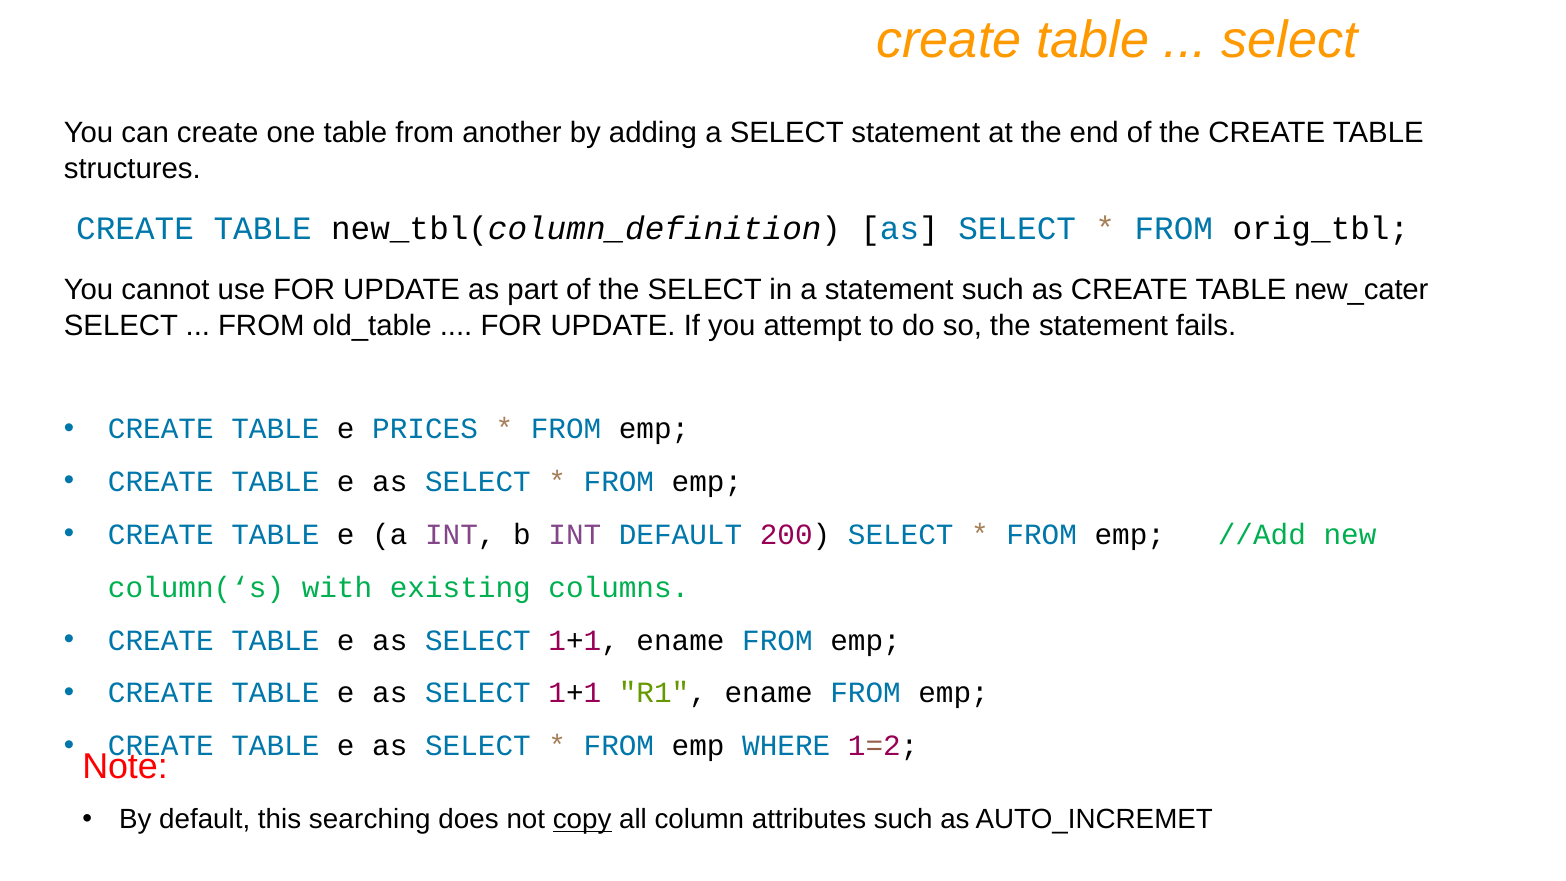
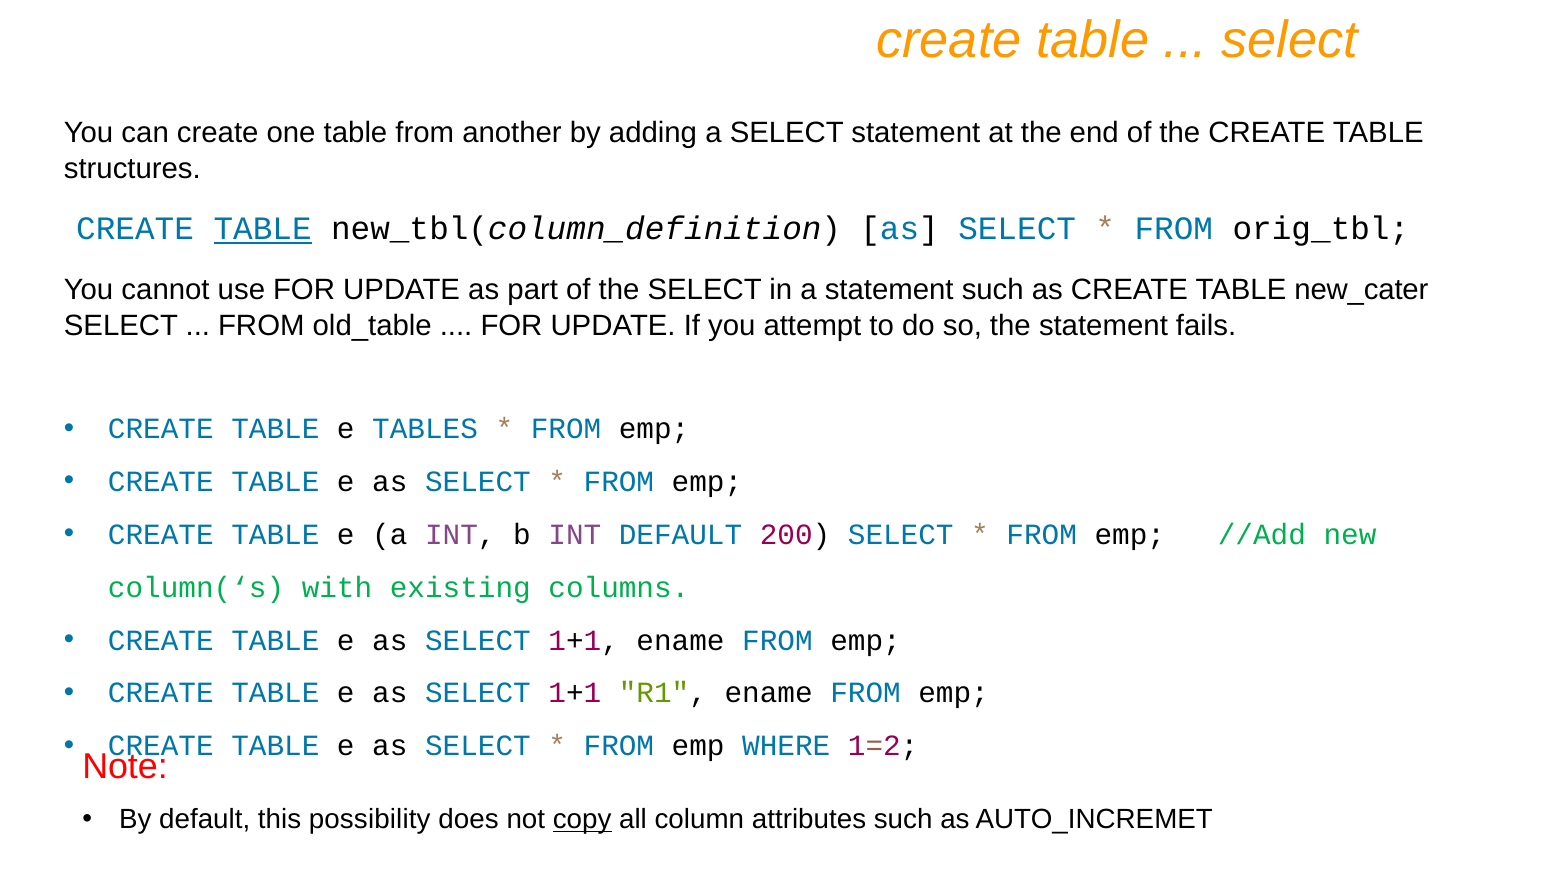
TABLE at (263, 228) underline: none -> present
PRICES: PRICES -> TABLES
searching: searching -> possibility
